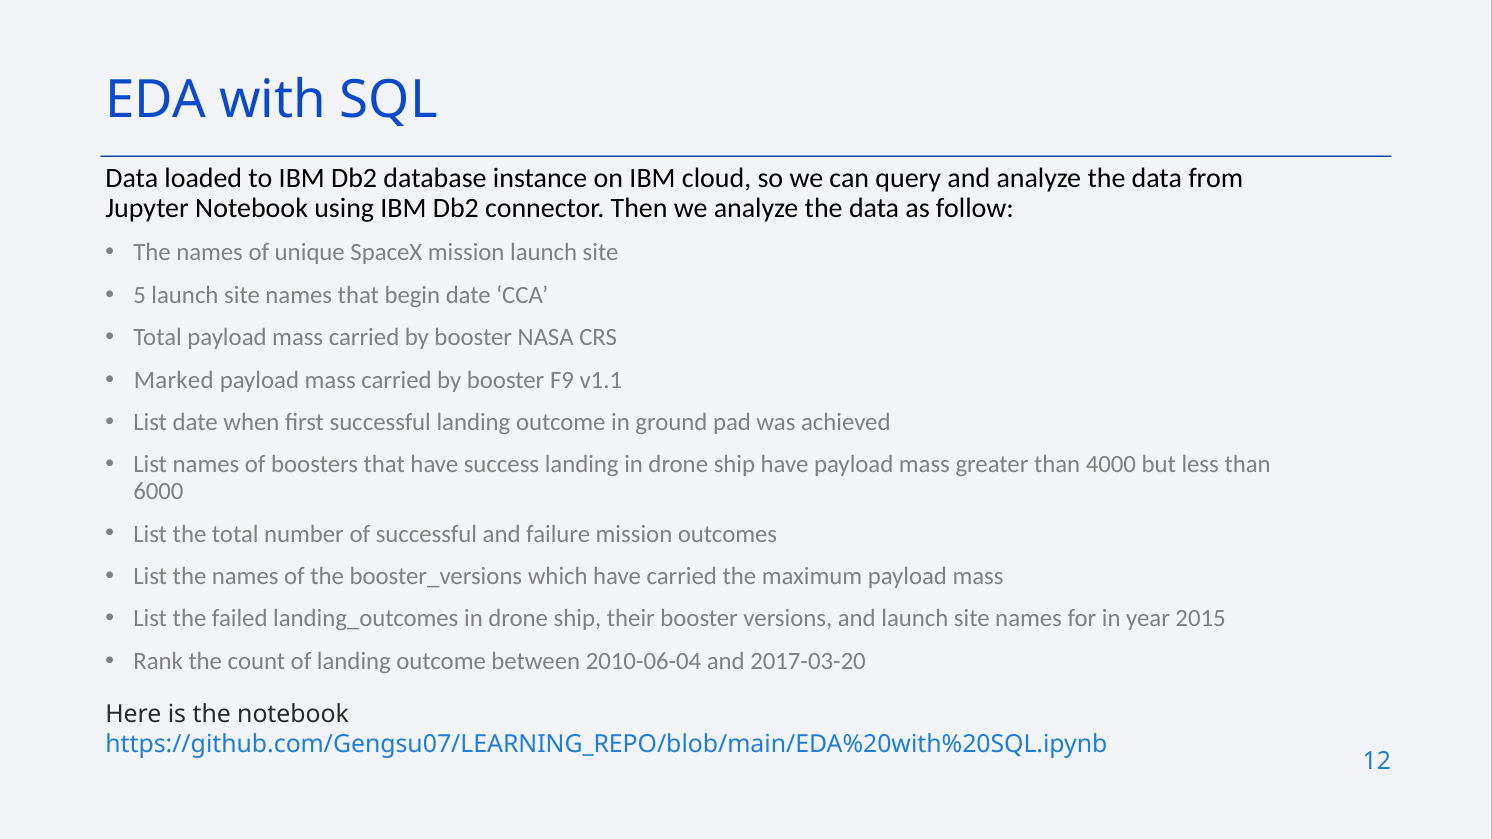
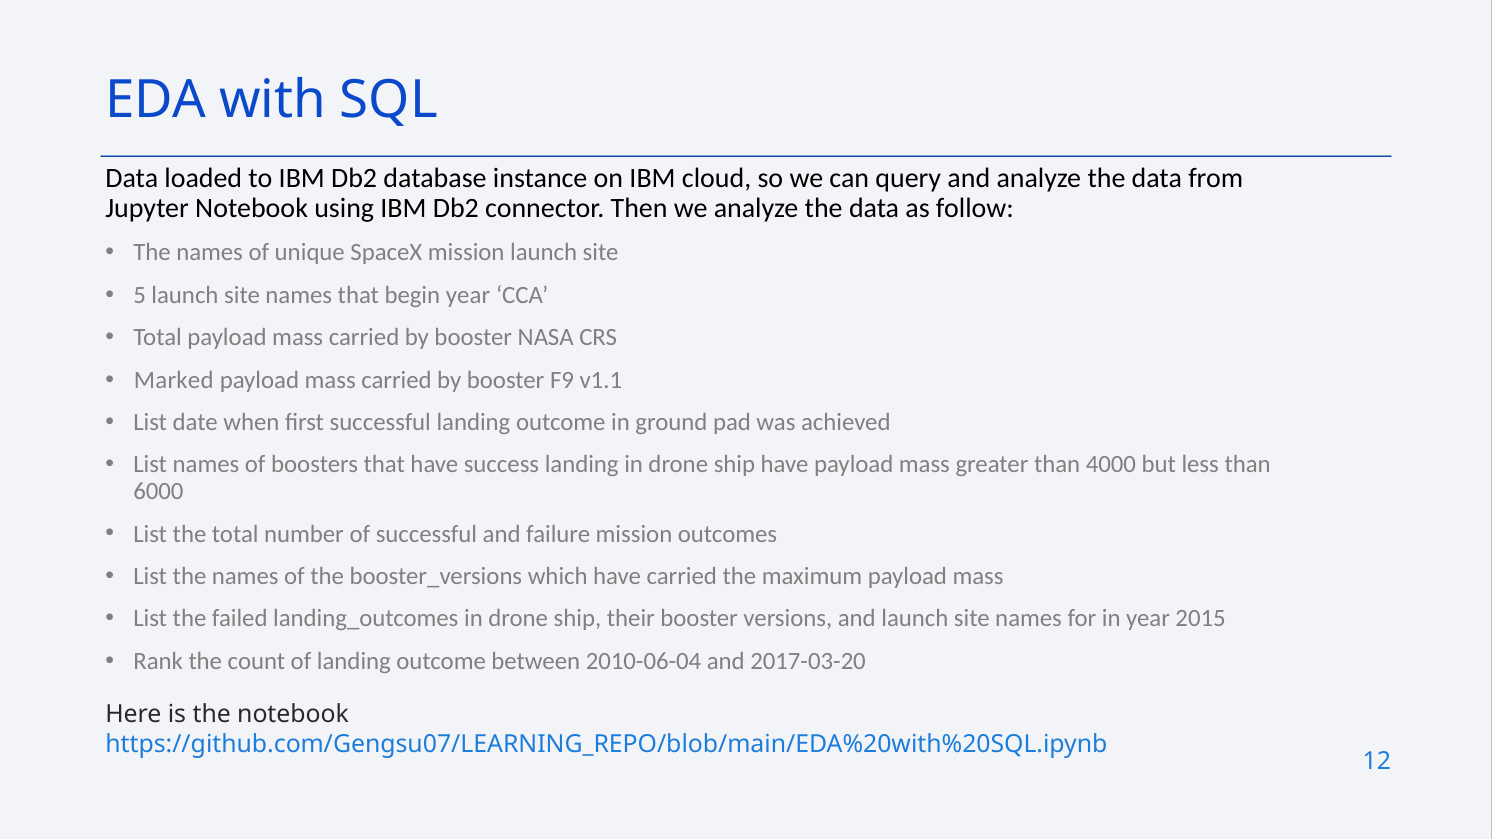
begin date: date -> year
